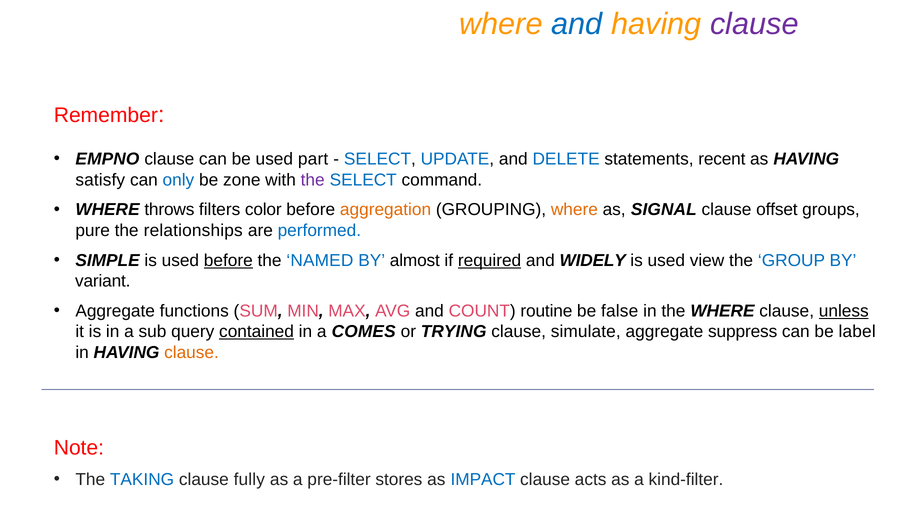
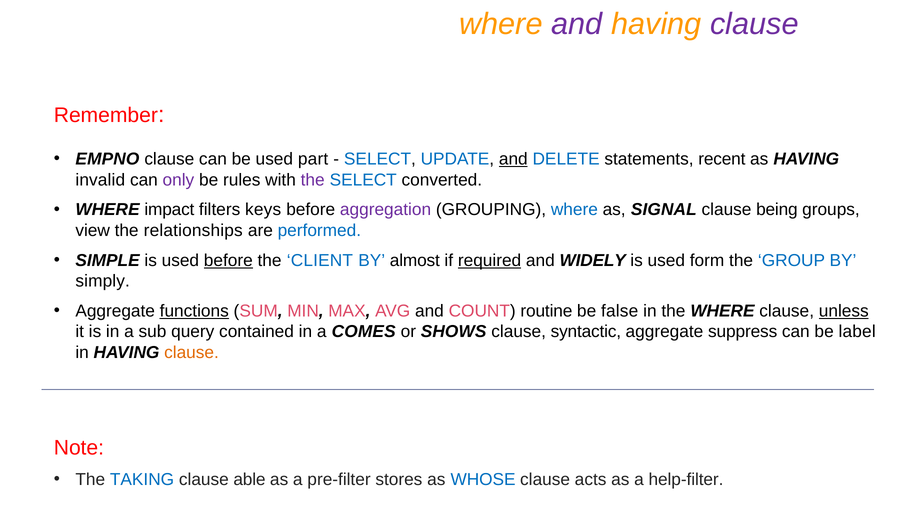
and at (577, 24) colour: blue -> purple
and at (513, 159) underline: none -> present
satisfy: satisfy -> invalid
only colour: blue -> purple
zone: zone -> rules
command: command -> converted
throws: throws -> impact
color: color -> keys
aggregation colour: orange -> purple
where at (574, 210) colour: orange -> blue
offset: offset -> being
pure: pure -> view
NAMED: NAMED -> CLIENT
view: view -> form
variant: variant -> simply
functions underline: none -> present
contained underline: present -> none
TRYING: TRYING -> SHOWS
simulate: simulate -> syntactic
fully: fully -> able
IMPACT: IMPACT -> WHOSE
kind-filter: kind-filter -> help-filter
